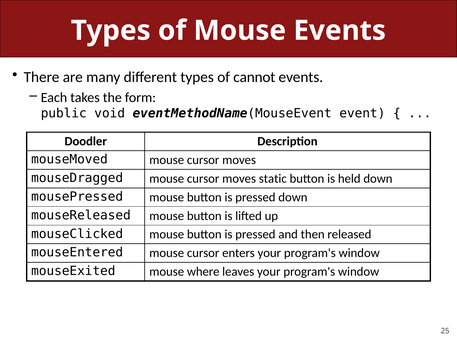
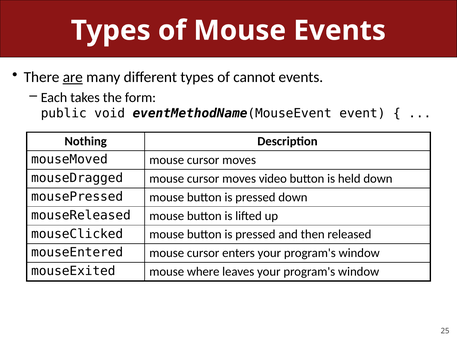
are underline: none -> present
Doodler: Doodler -> Nothing
static: static -> video
